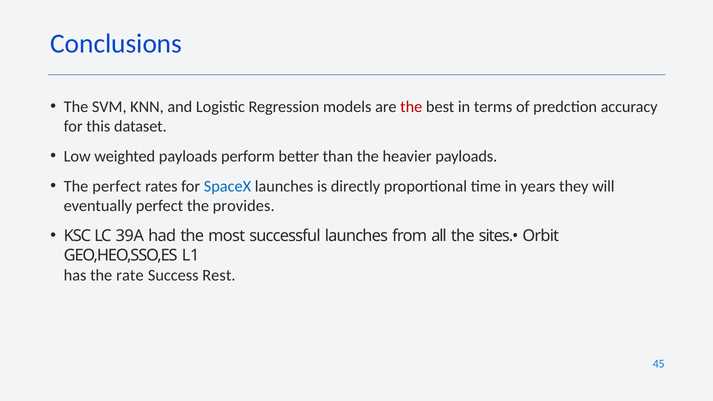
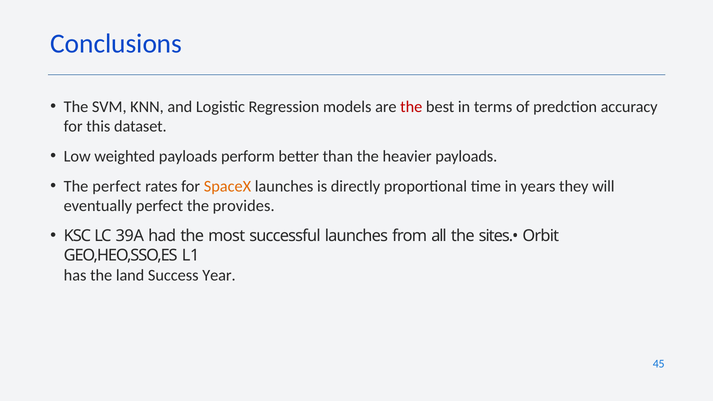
SpaceX colour: blue -> orange
rate: rate -> land
Rest: Rest -> Year
